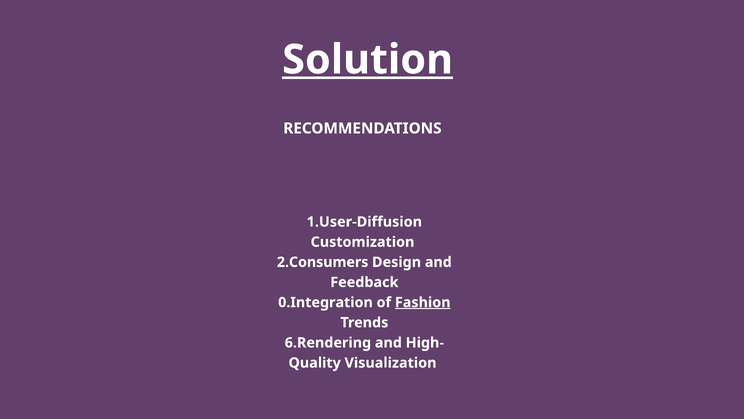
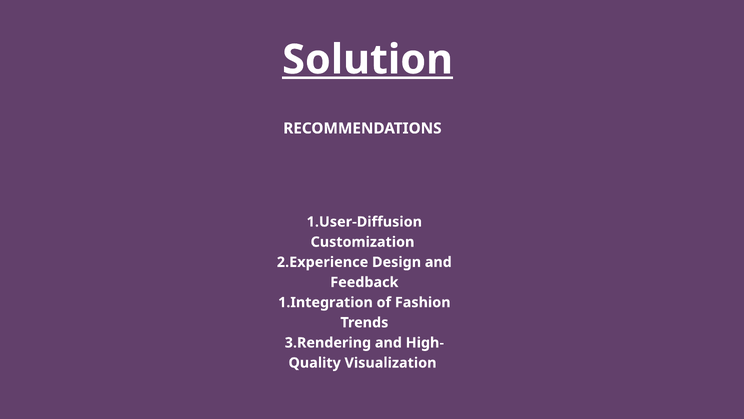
2.Consumers: 2.Consumers -> 2.Experience
0.Integration: 0.Integration -> 1.Integration
Fashion underline: present -> none
6.Rendering: 6.Rendering -> 3.Rendering
